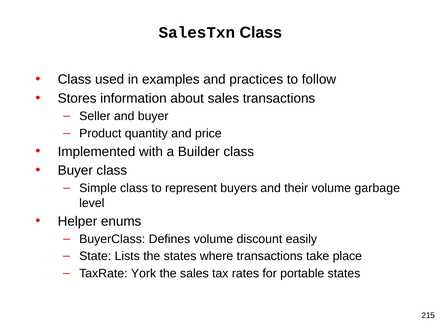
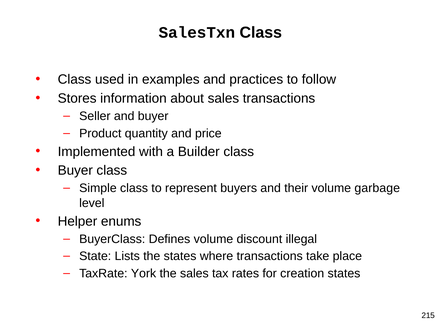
easily: easily -> illegal
portable: portable -> creation
